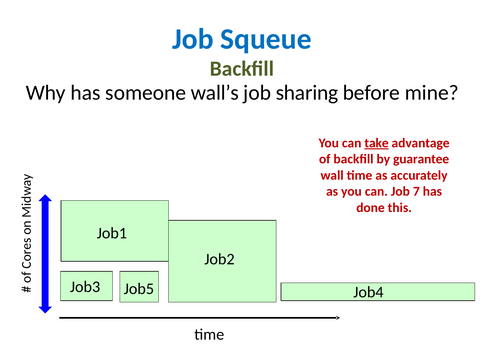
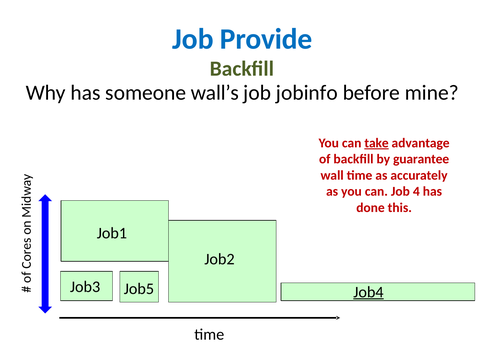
Squeue: Squeue -> Provide
sharing: sharing -> jobinfo
7: 7 -> 4
Job4 underline: none -> present
